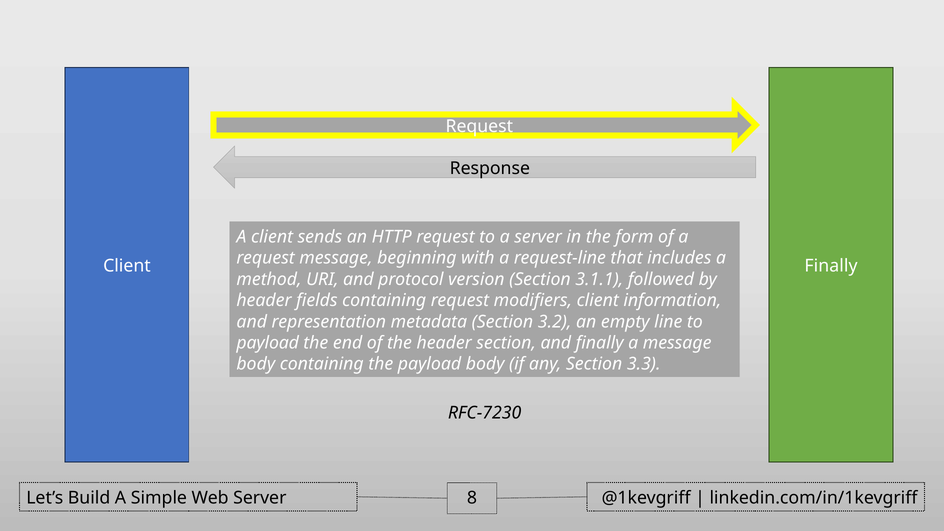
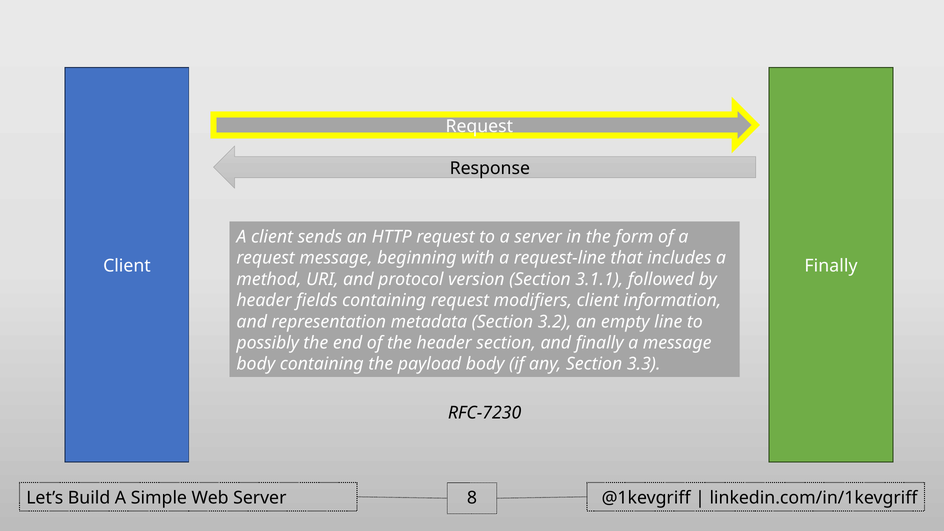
payload at (268, 343): payload -> possibly
